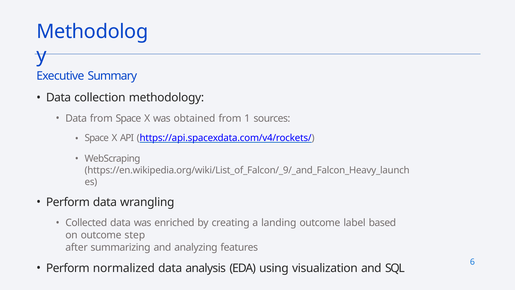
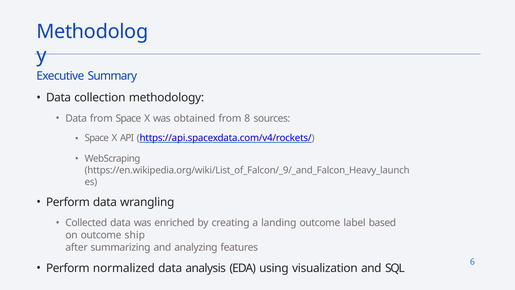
1: 1 -> 8
step: step -> ship
